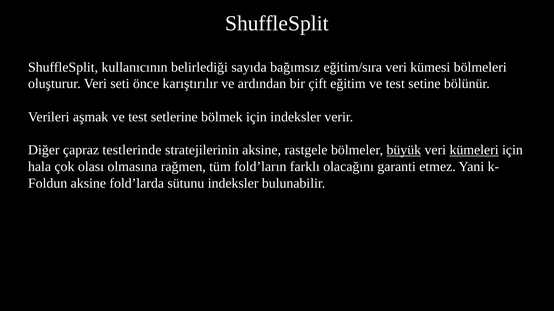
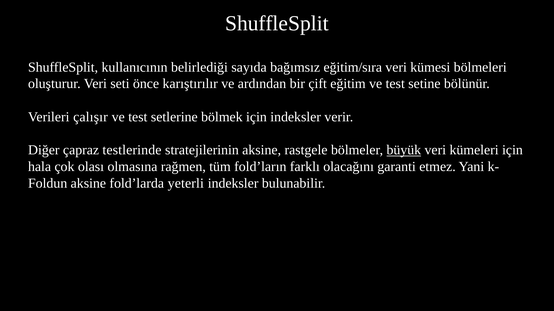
aşmak: aşmak -> çalışır
kümeleri underline: present -> none
sütunu: sütunu -> yeterli
